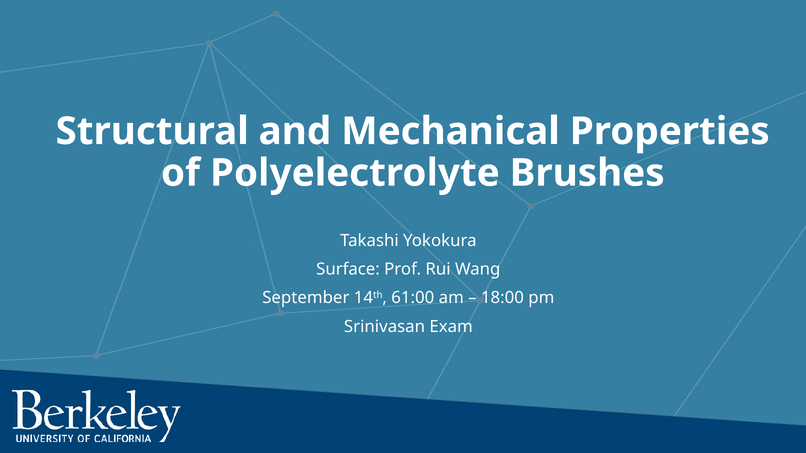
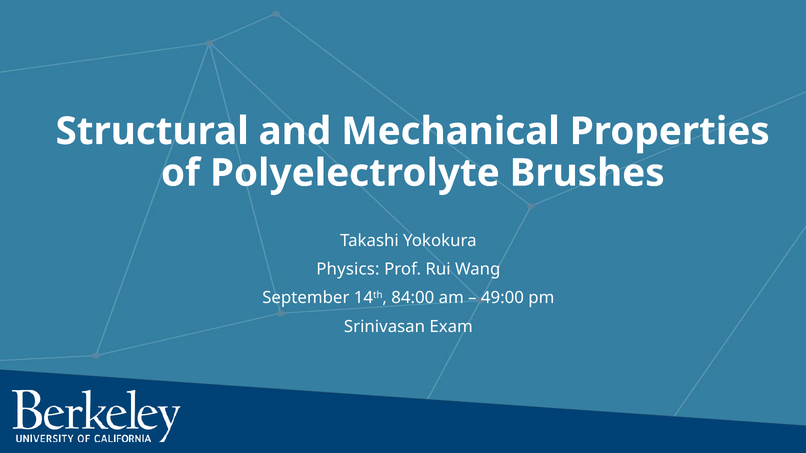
Surface: Surface -> Physics
61:00: 61:00 -> 84:00
18:00: 18:00 -> 49:00
